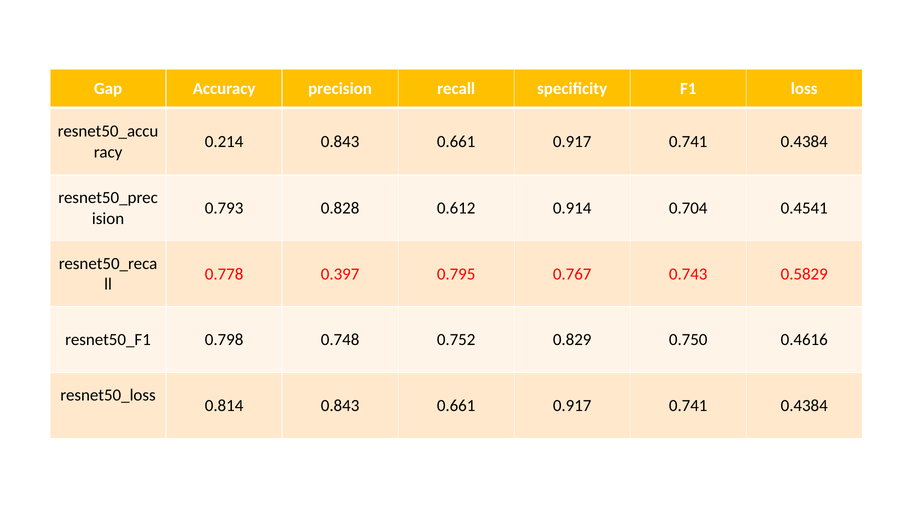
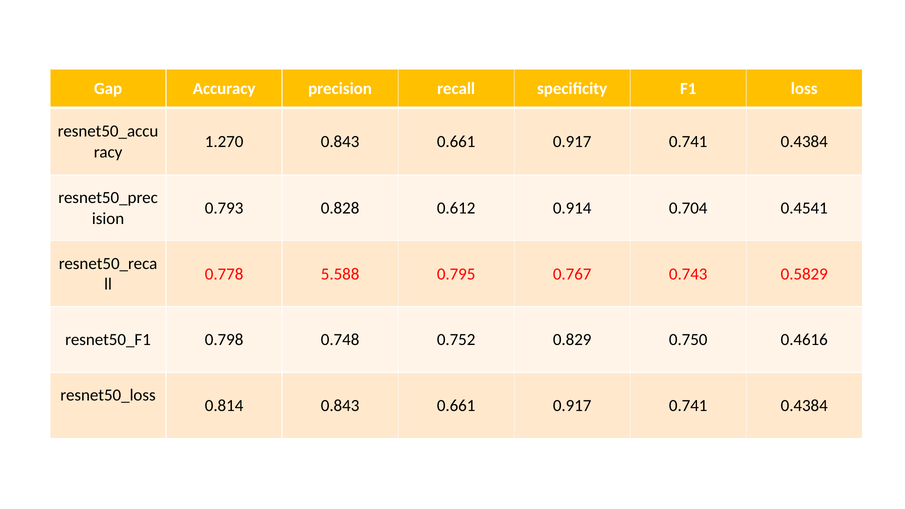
0.214: 0.214 -> 1.270
0.397: 0.397 -> 5.588
